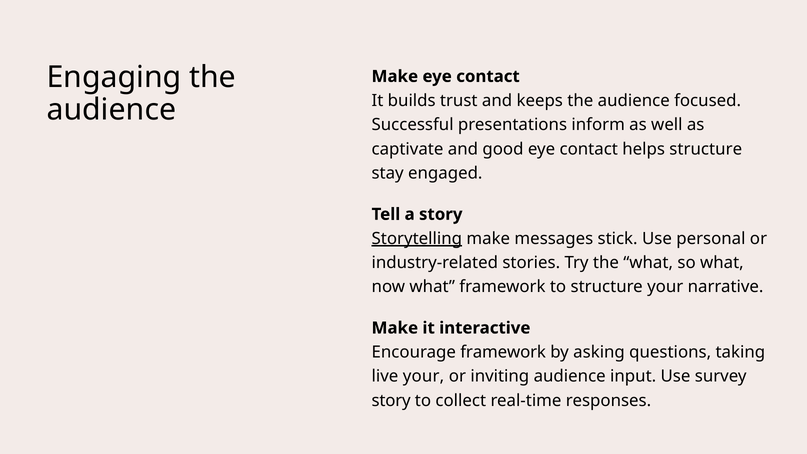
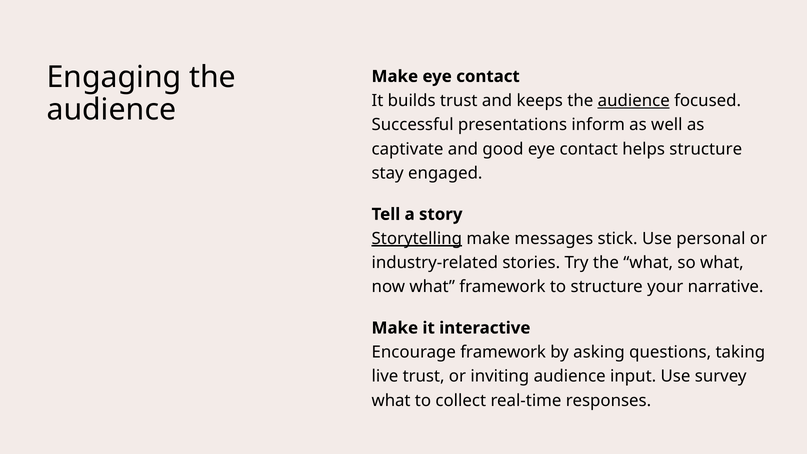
audience at (634, 101) underline: none -> present
live your: your -> trust
story at (391, 401): story -> what
